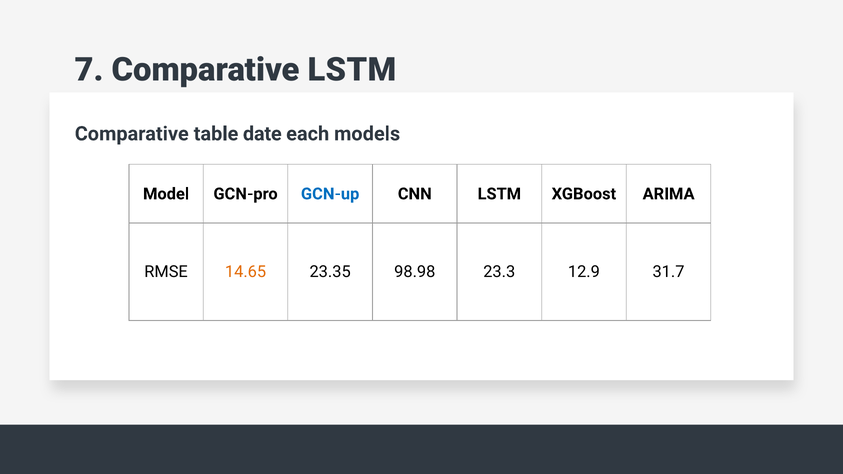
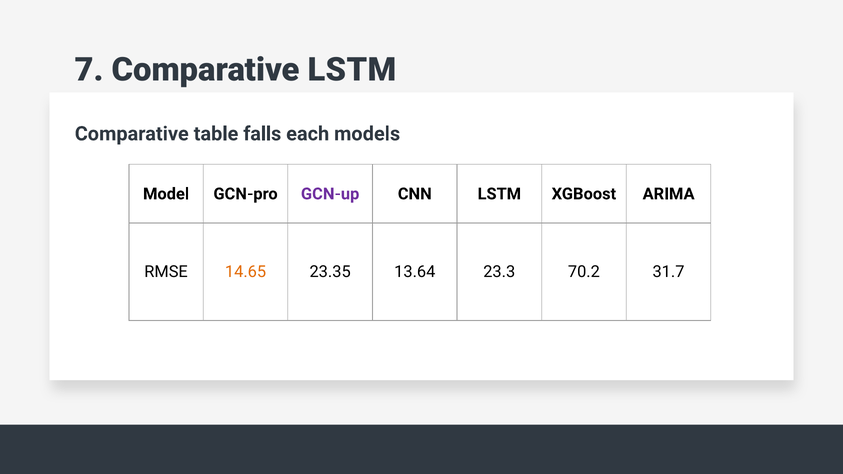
date: date -> falls
GCN-up colour: blue -> purple
98.98: 98.98 -> 13.64
12.9: 12.9 -> 70.2
